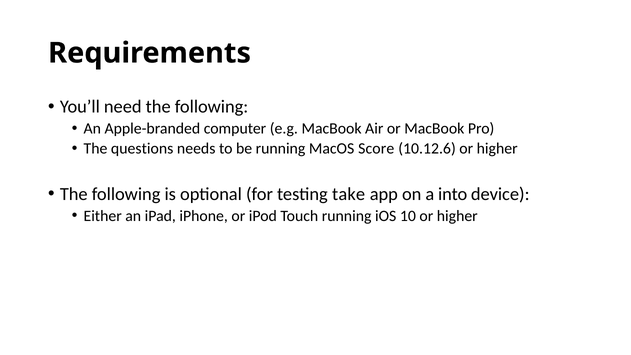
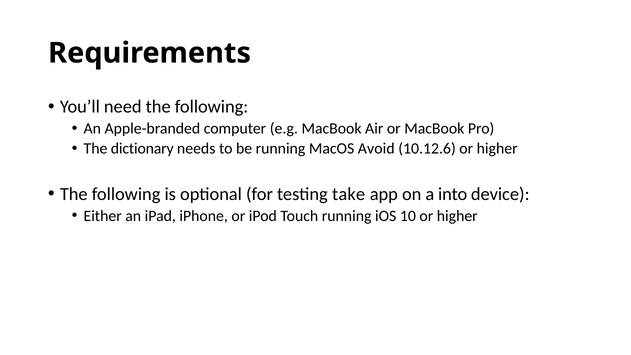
questions: questions -> dictionary
Score: Score -> Avoid
